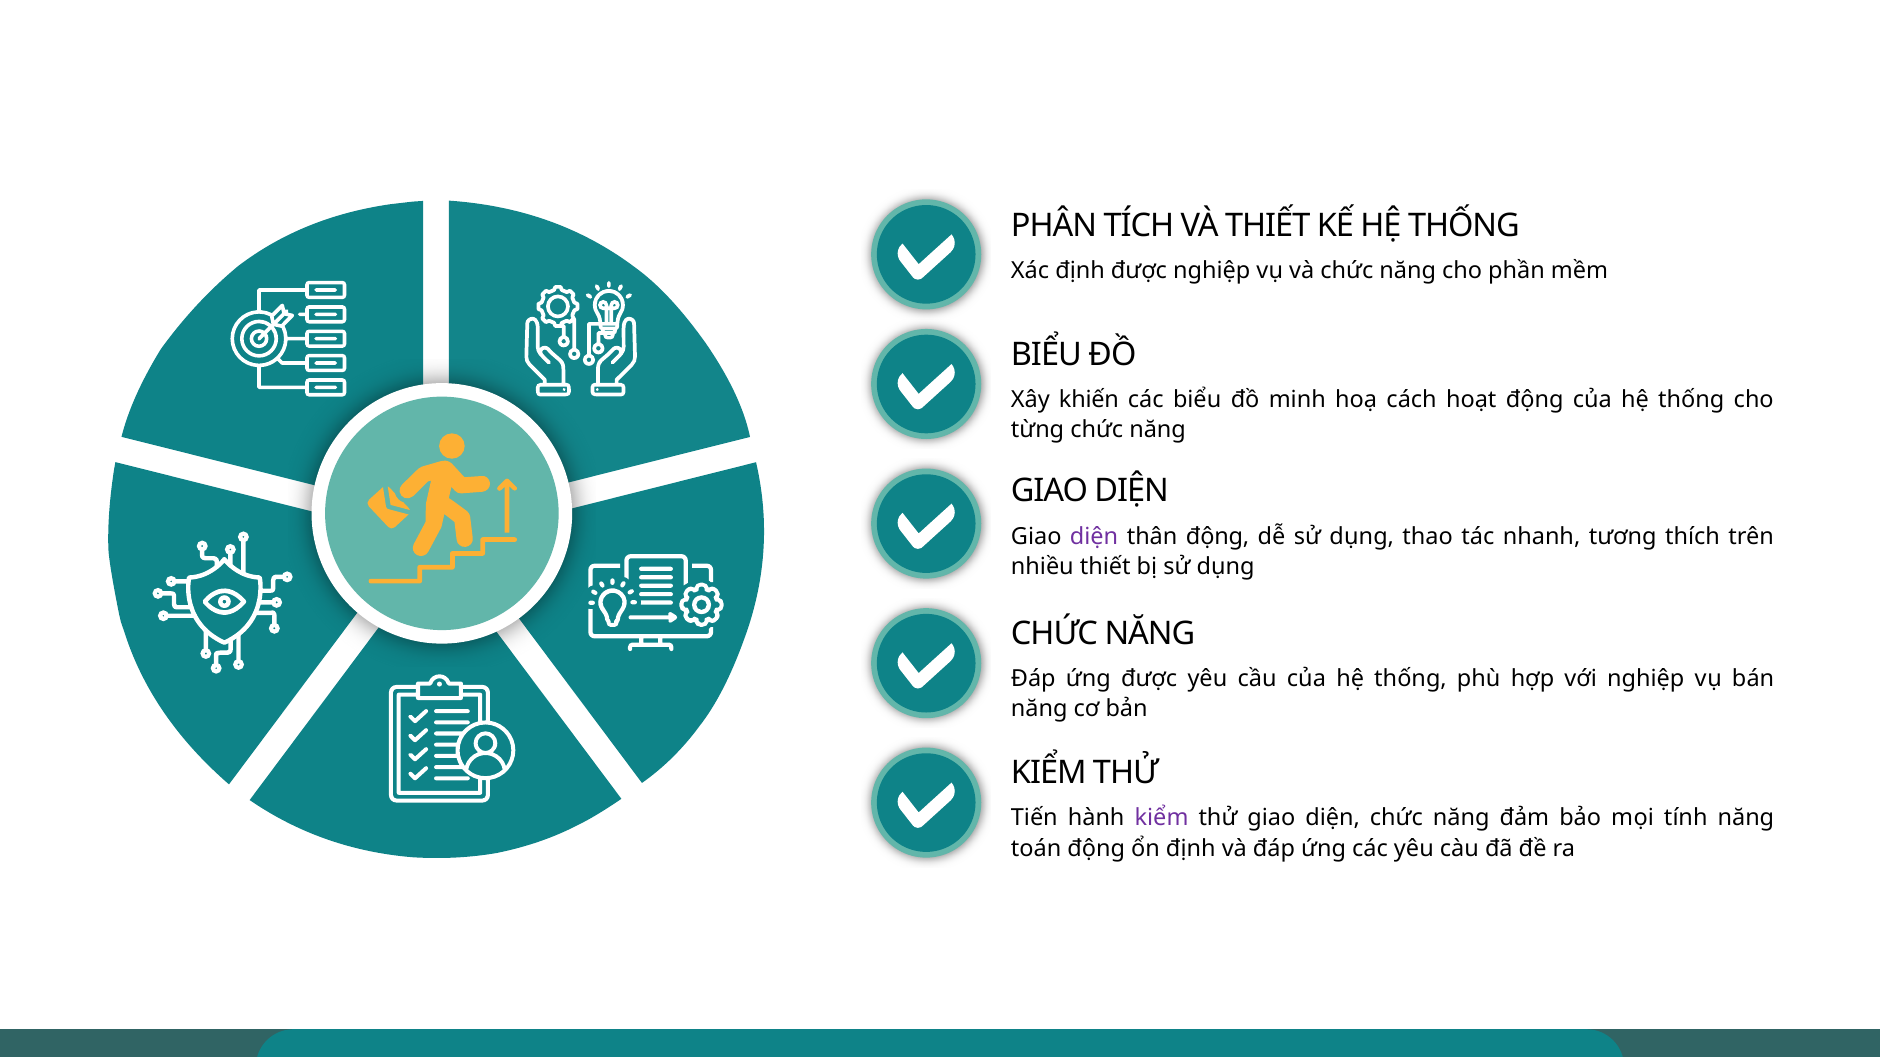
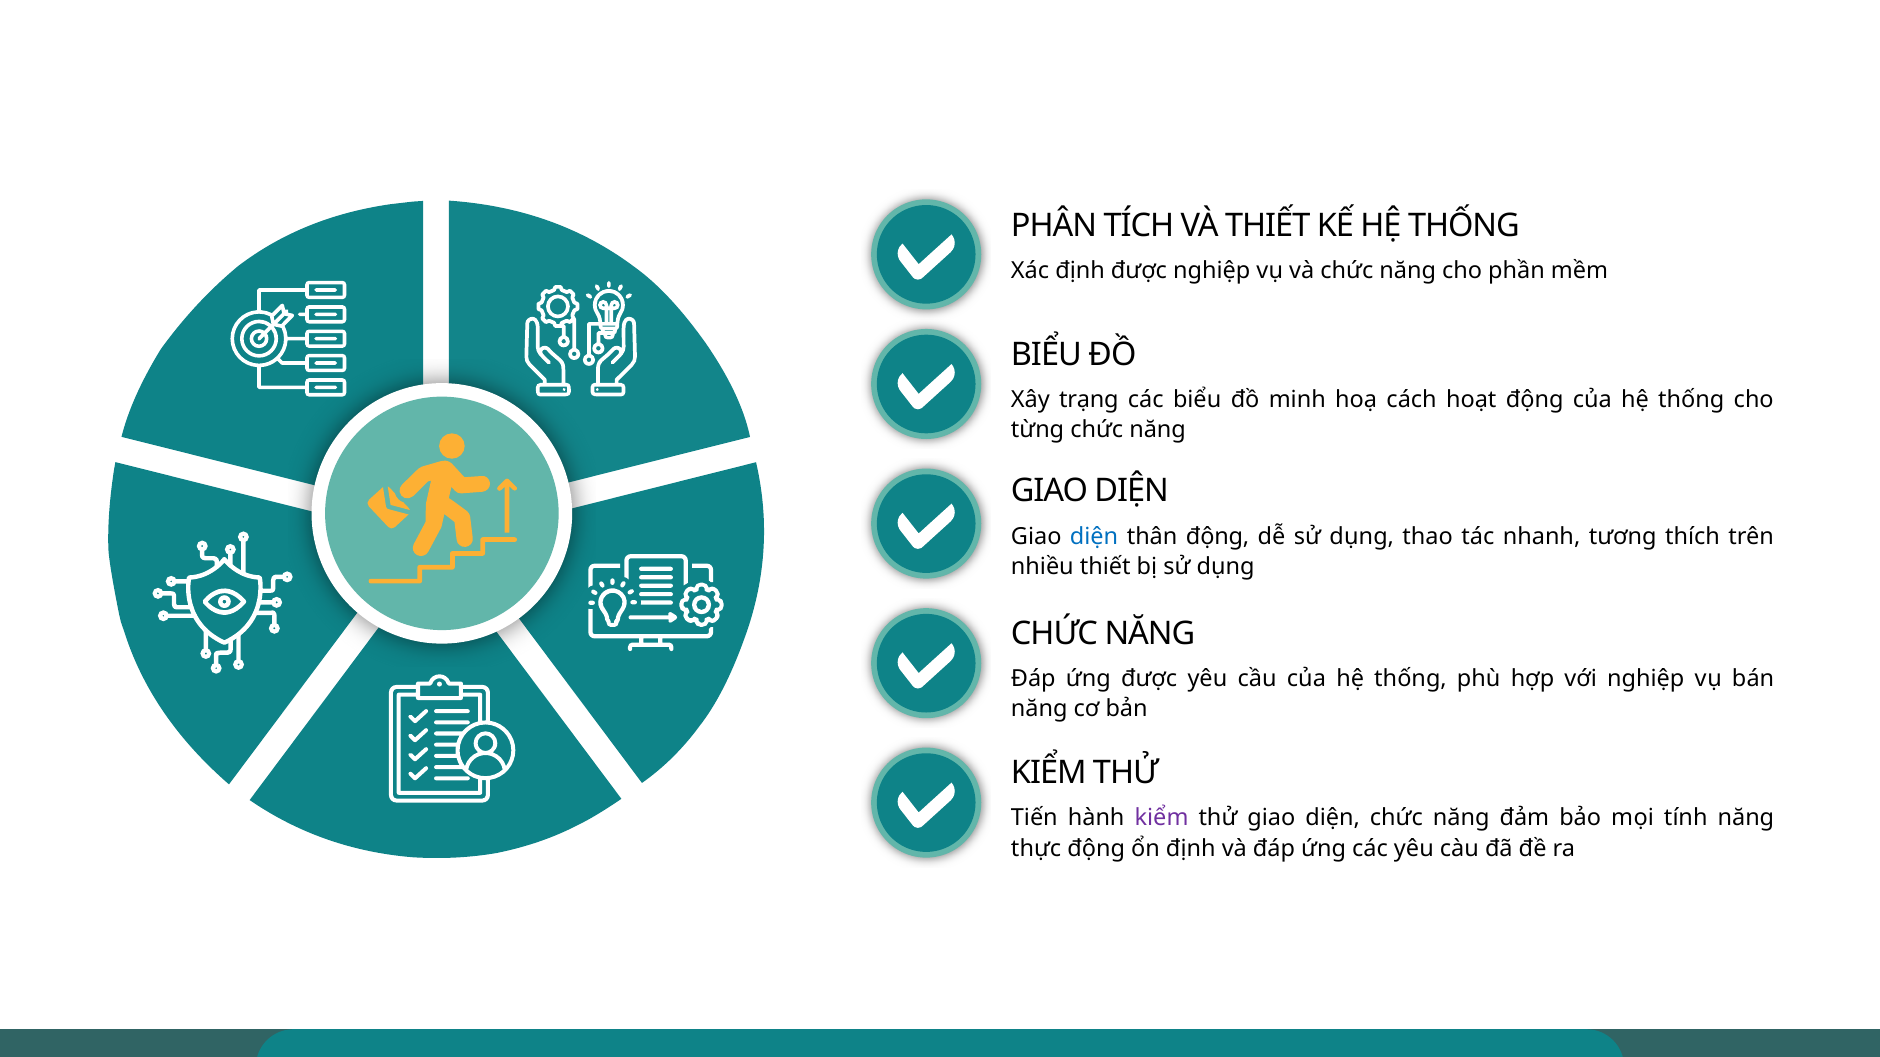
khiến: khiến -> trạng
diện at (1094, 537) colour: purple -> blue
toán: toán -> thực
